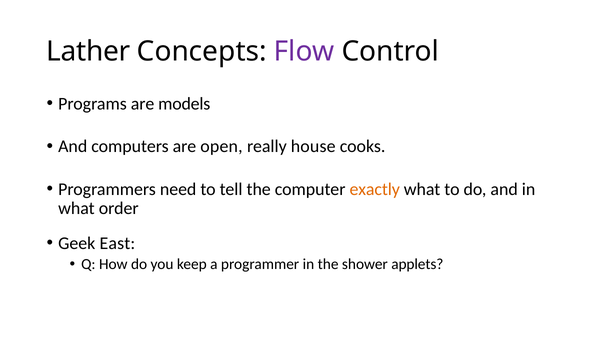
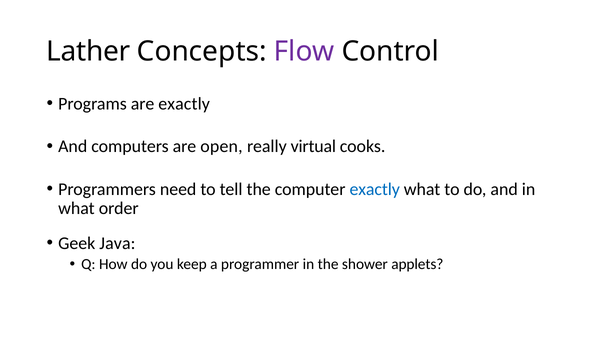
are models: models -> exactly
house: house -> virtual
exactly at (375, 189) colour: orange -> blue
East: East -> Java
